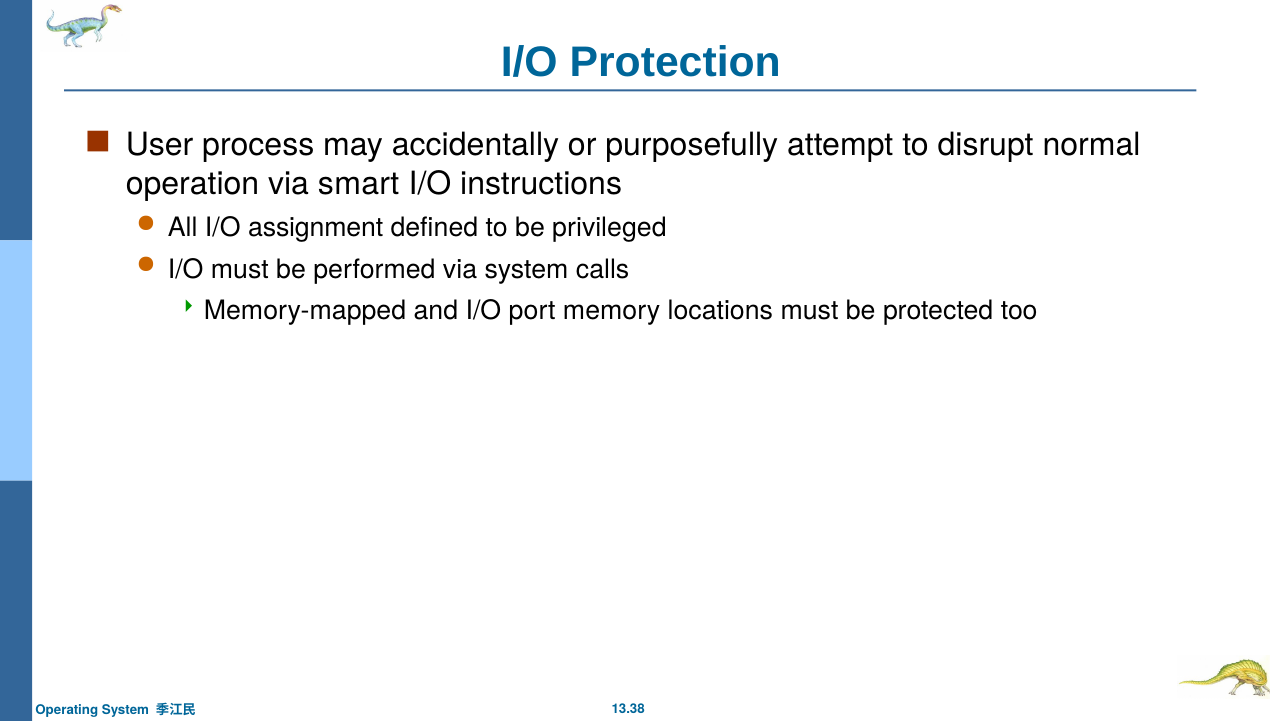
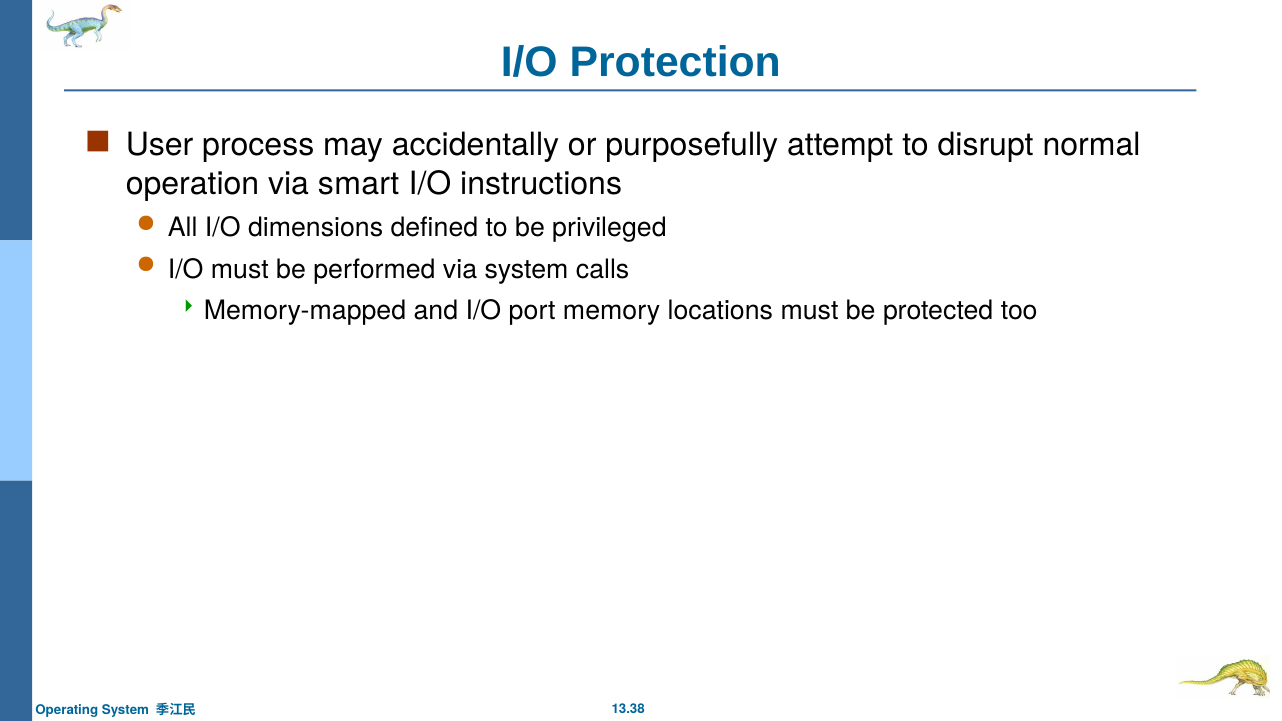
assignment: assignment -> dimensions
